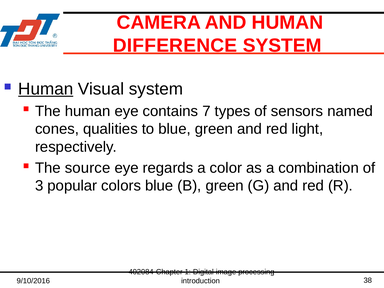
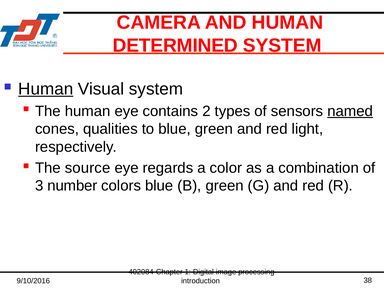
DIFFERENCE: DIFFERENCE -> DETERMINED
7: 7 -> 2
named underline: none -> present
popular: popular -> number
